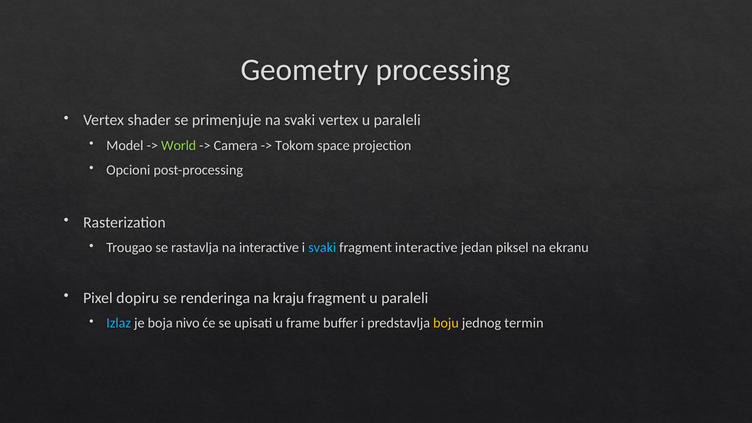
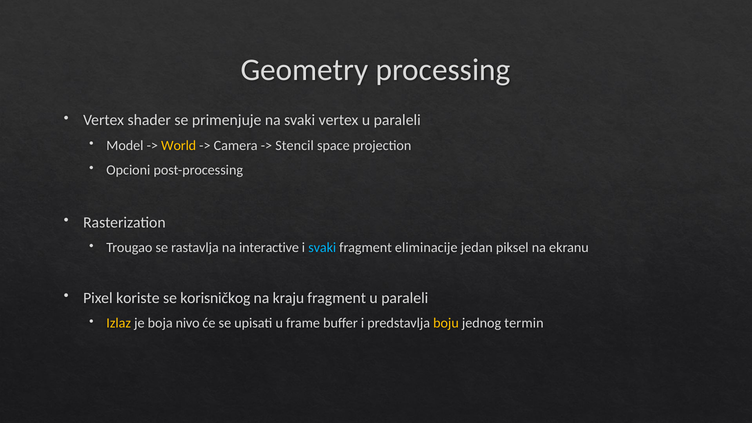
World colour: light green -> yellow
Tokom: Tokom -> Stencil
fragment interactive: interactive -> eliminacije
dopiru: dopiru -> koriste
renderinga: renderinga -> korisničkog
Izlaz colour: light blue -> yellow
